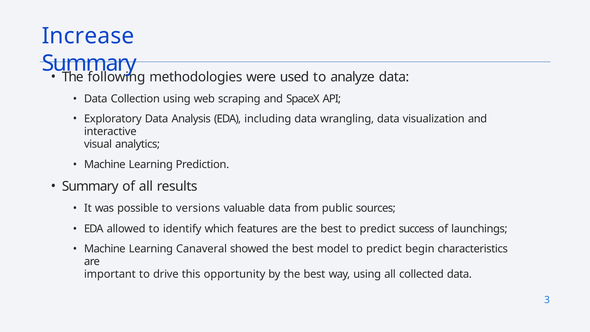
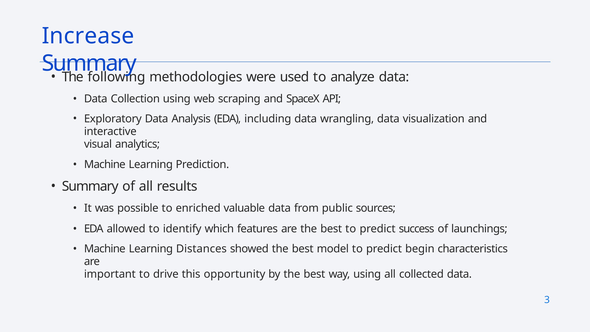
versions: versions -> enriched
Canaveral: Canaveral -> Distances
